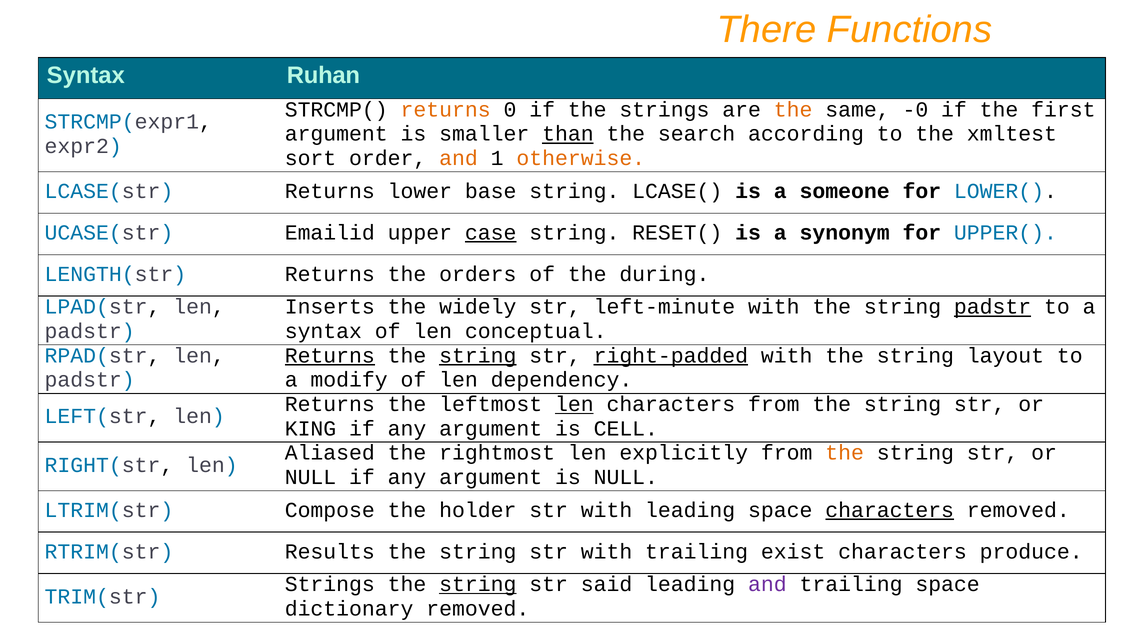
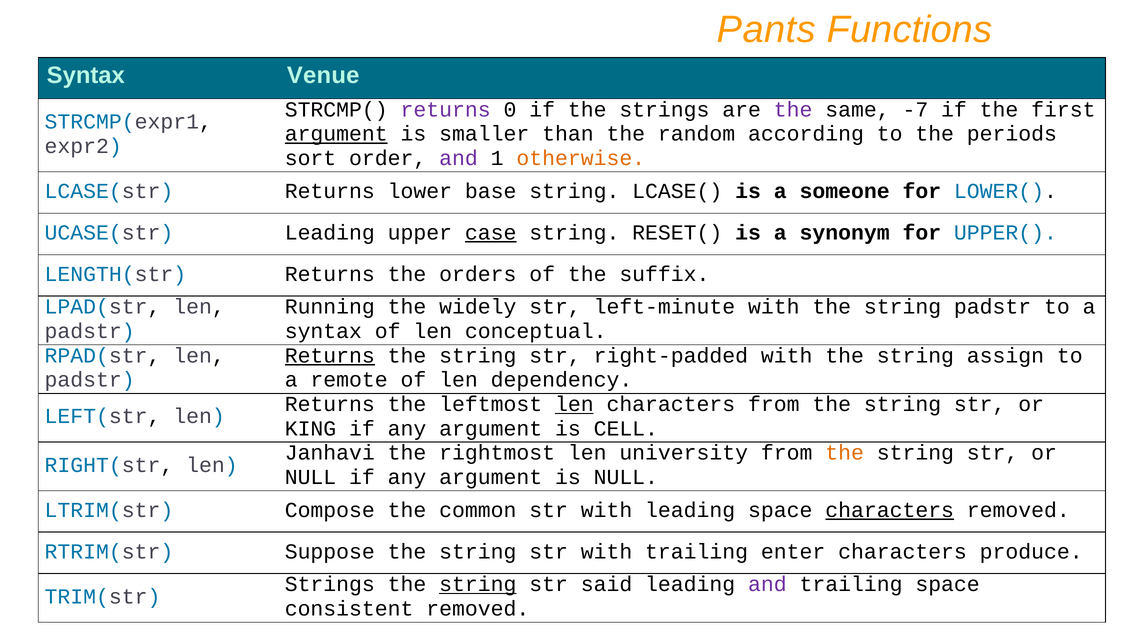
There: There -> Pants
Ruhan: Ruhan -> Venue
returns at (446, 110) colour: orange -> purple
the at (793, 110) colour: orange -> purple
-0: -0 -> -7
argument at (336, 134) underline: none -> present
than underline: present -> none
search: search -> random
xmltest: xmltest -> periods
and at (459, 158) colour: orange -> purple
UCASE(str Emailid: Emailid -> Leading
during: during -> suffix
Inserts: Inserts -> Running
padstr at (993, 307) underline: present -> none
string at (478, 356) underline: present -> none
right-padded underline: present -> none
layout: layout -> assign
modify: modify -> remote
Aliased: Aliased -> Janhavi
explicitly: explicitly -> university
holder: holder -> common
Results: Results -> Suppose
exist: exist -> enter
dictionary: dictionary -> consistent
